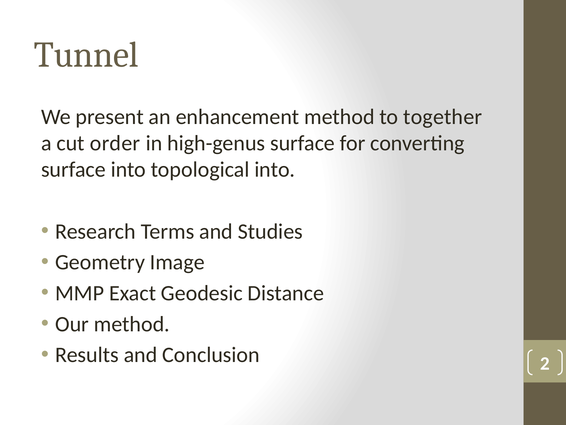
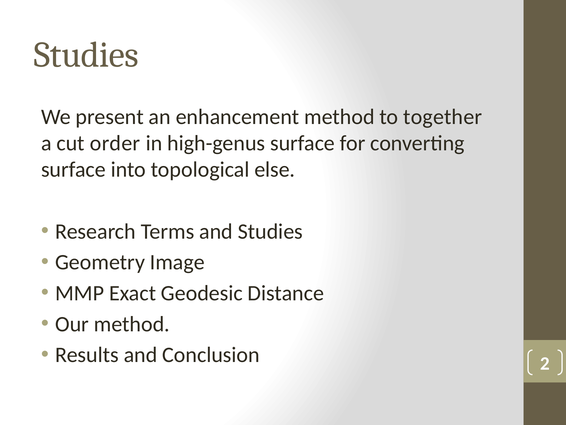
Tunnel at (86, 55): Tunnel -> Studies
topological into: into -> else
